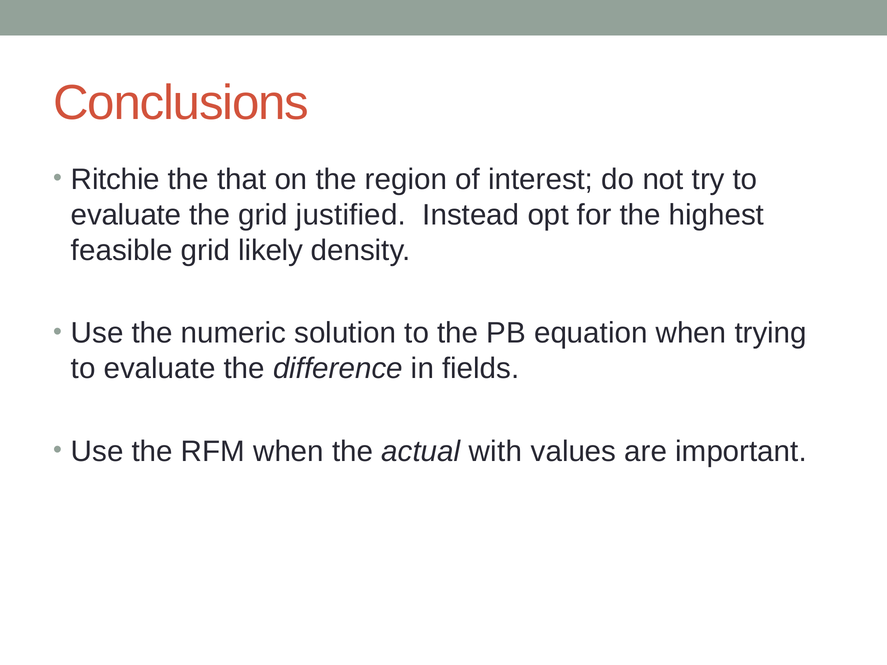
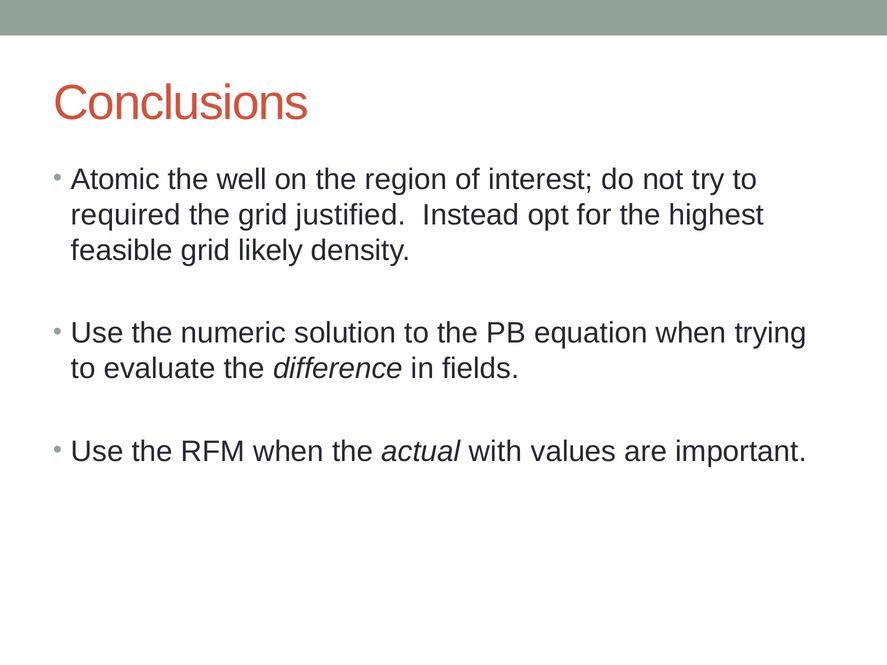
Ritchie: Ritchie -> Atomic
that: that -> well
evaluate at (126, 215): evaluate -> required
